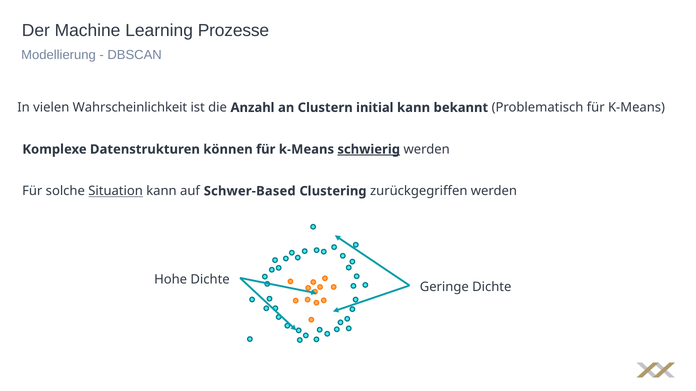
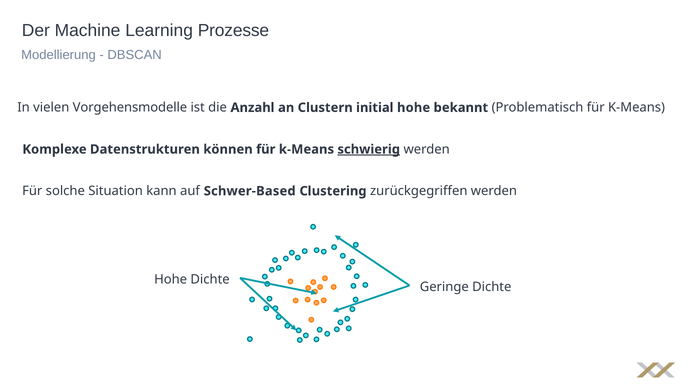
Wahrscheinlichkeit: Wahrscheinlichkeit -> Vorgehensmodelle
initial kann: kann -> hohe
Situation underline: present -> none
